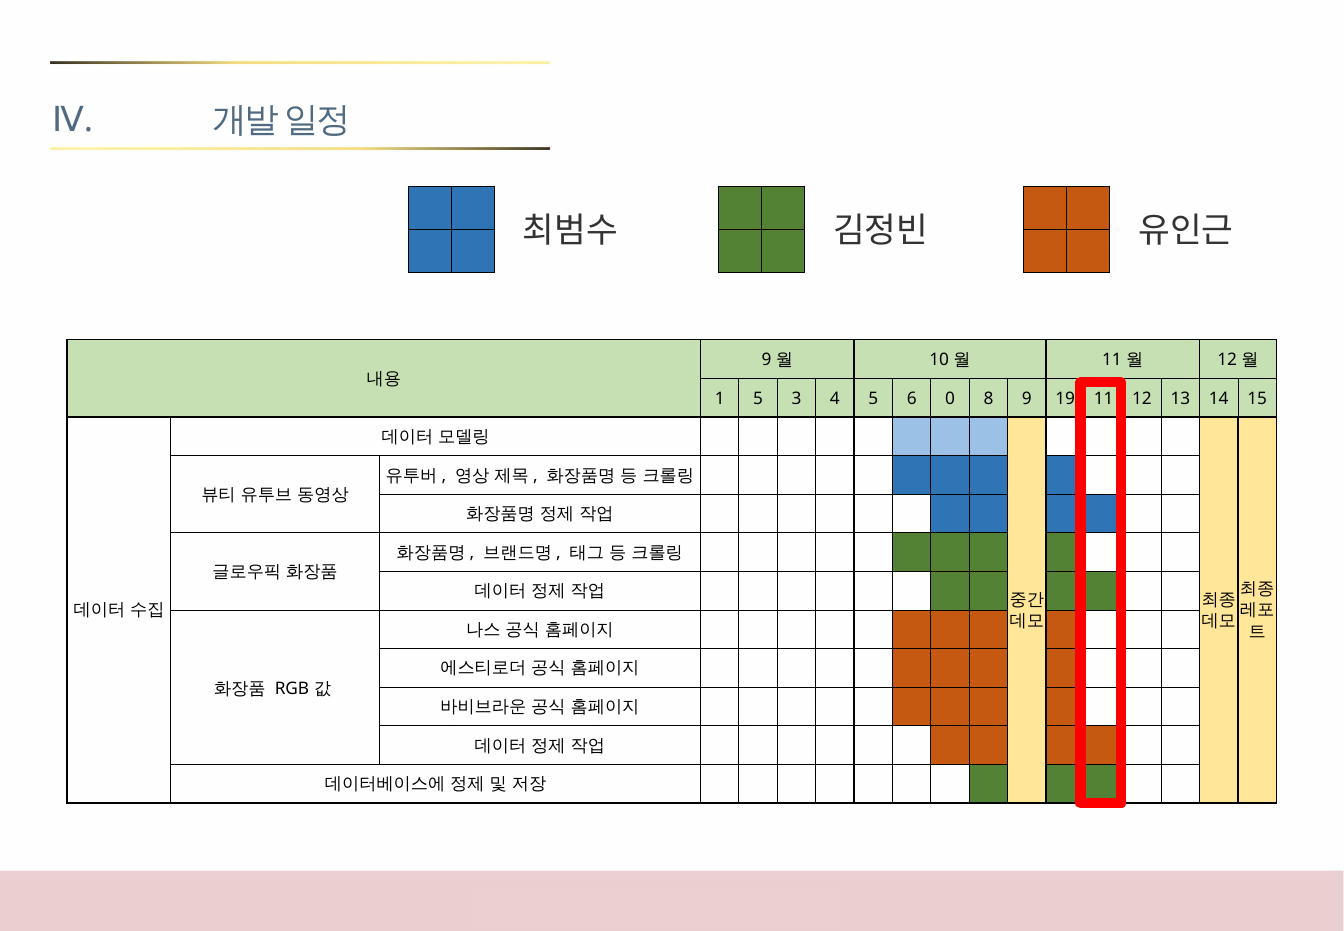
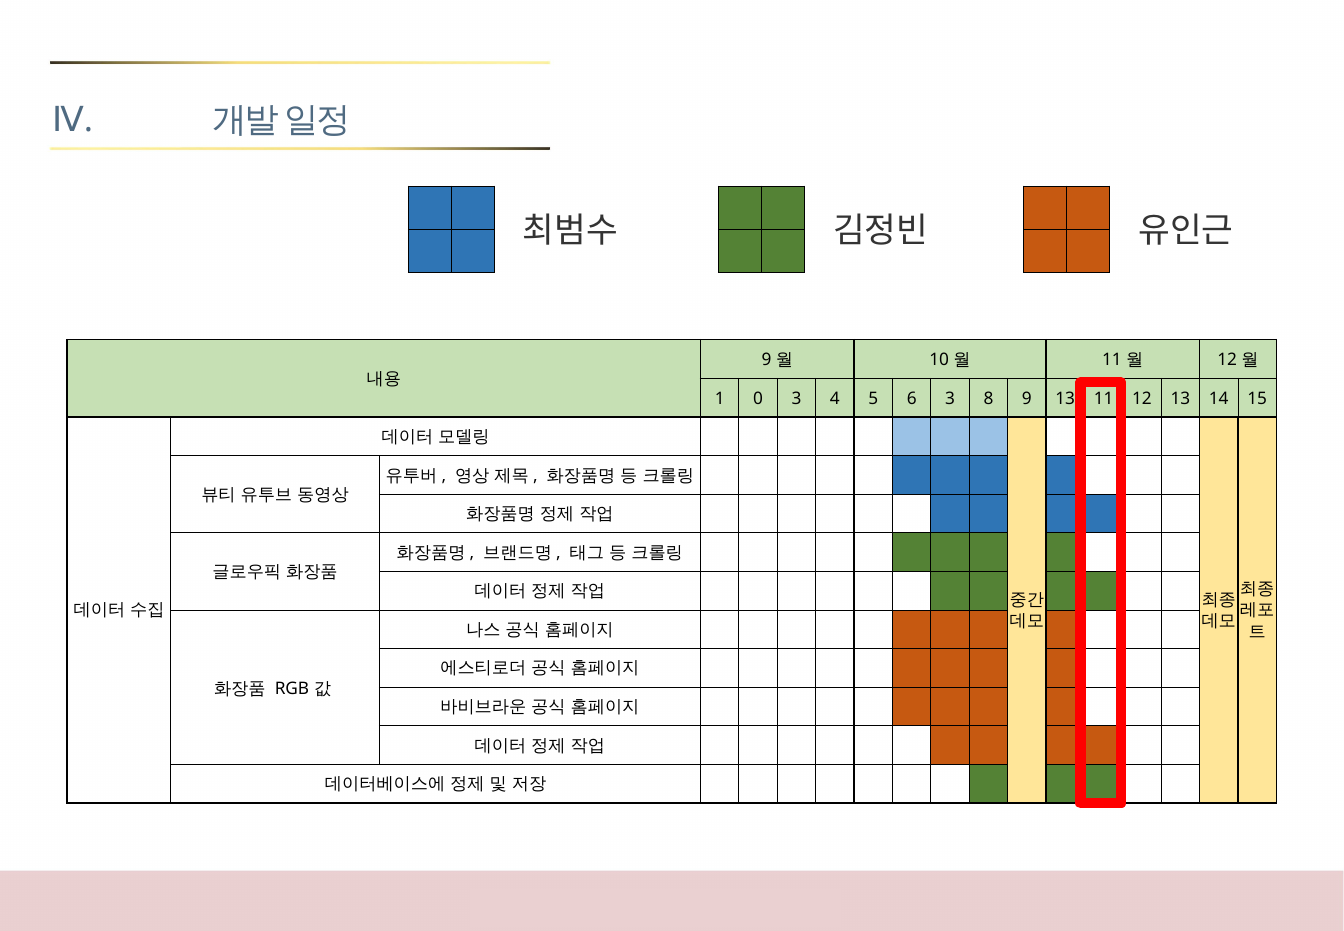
1 5: 5 -> 0
6 0: 0 -> 3
9 19: 19 -> 13
